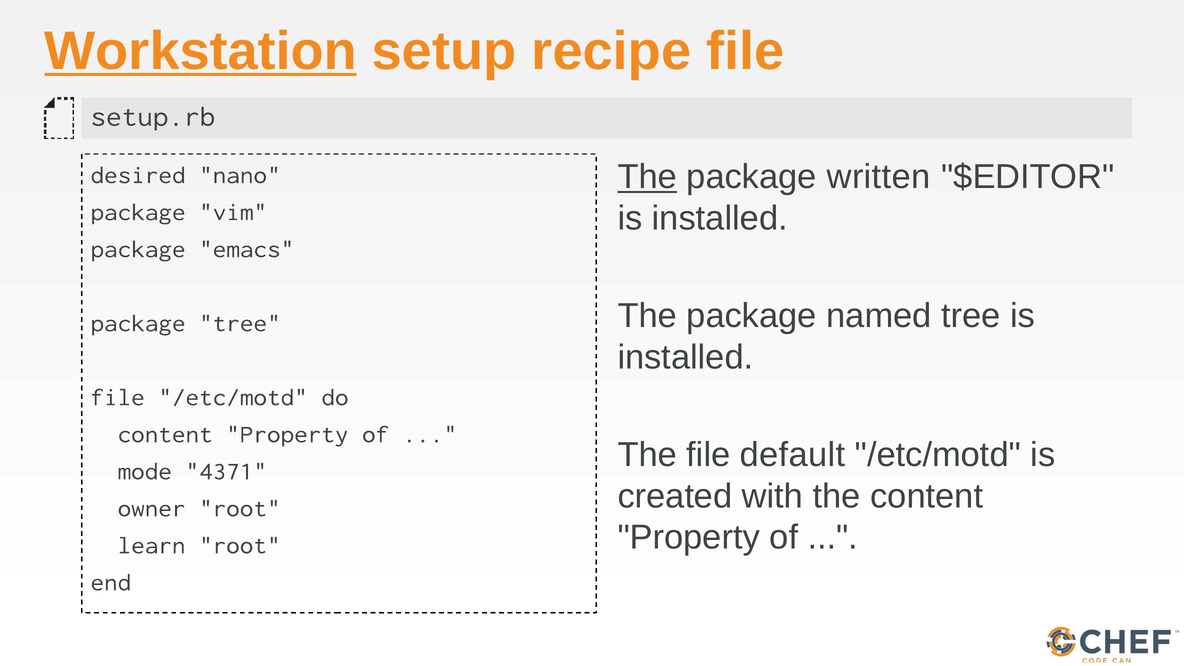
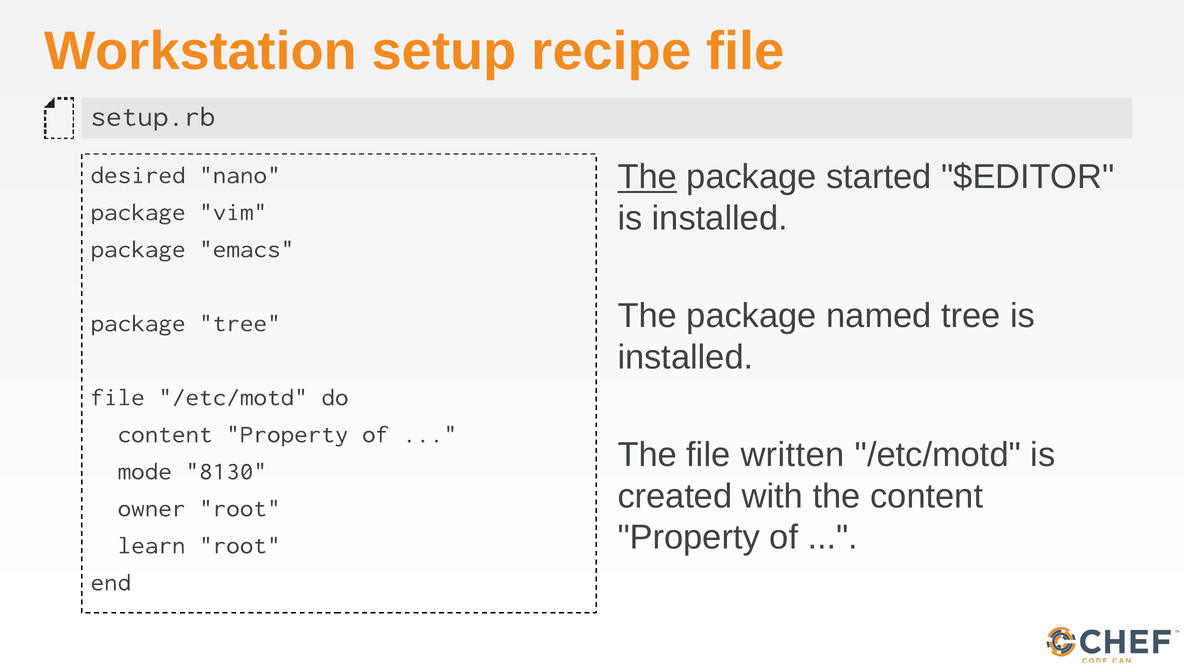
Workstation underline: present -> none
written: written -> started
default: default -> written
4371: 4371 -> 8130
